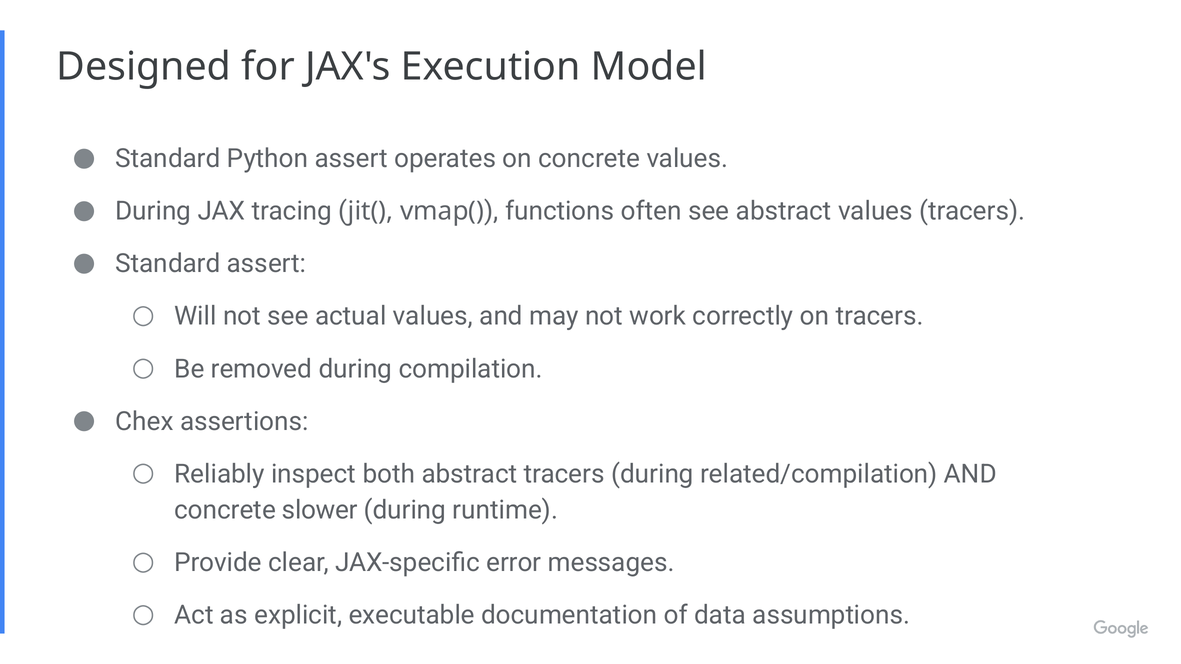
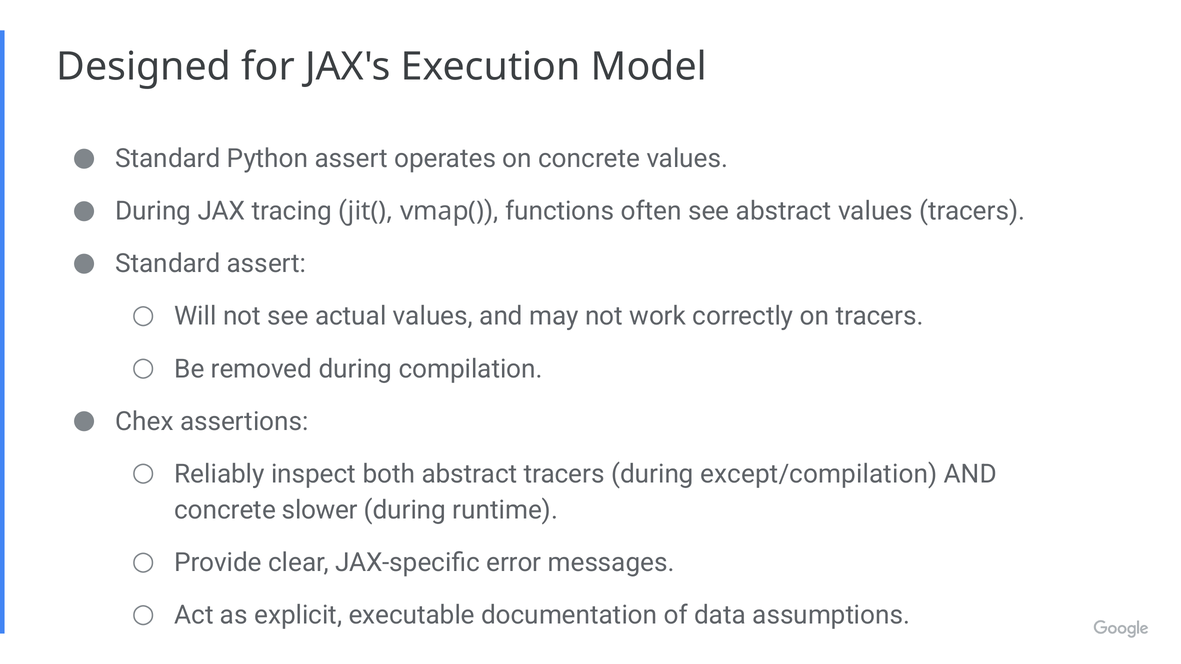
related/compilation: related/compilation -> except/compilation
